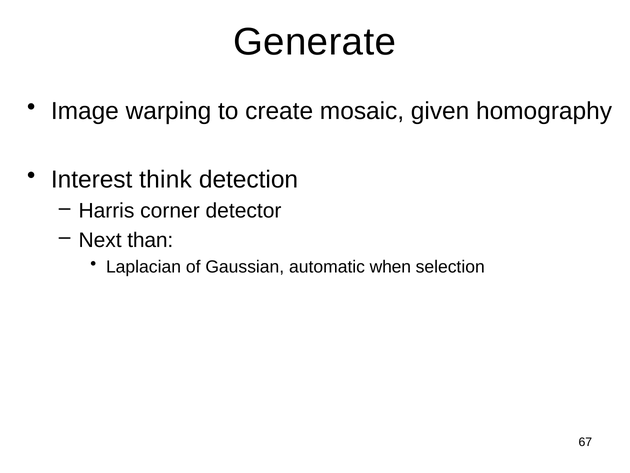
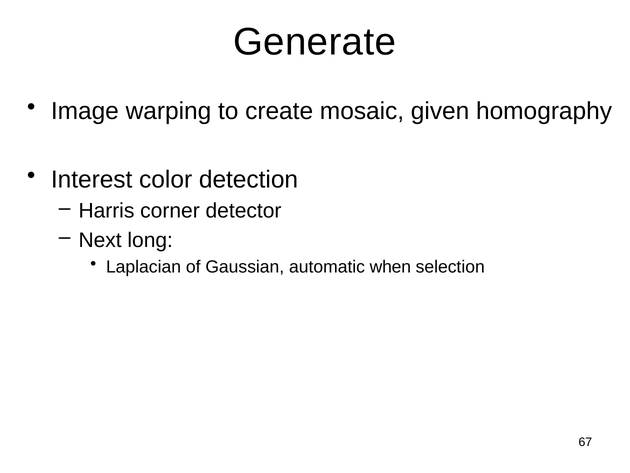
think: think -> color
than: than -> long
